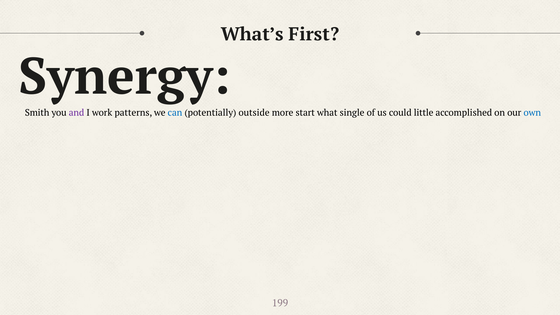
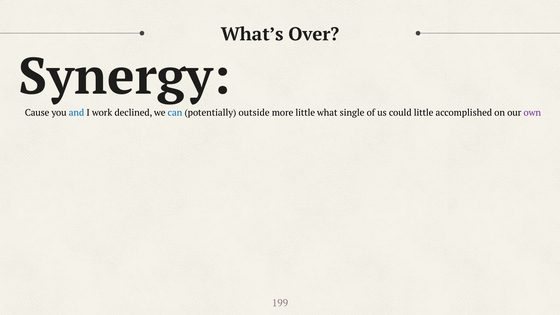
First: First -> Over
Smith: Smith -> Cause
and colour: purple -> blue
patterns: patterns -> declined
more start: start -> little
own colour: blue -> purple
